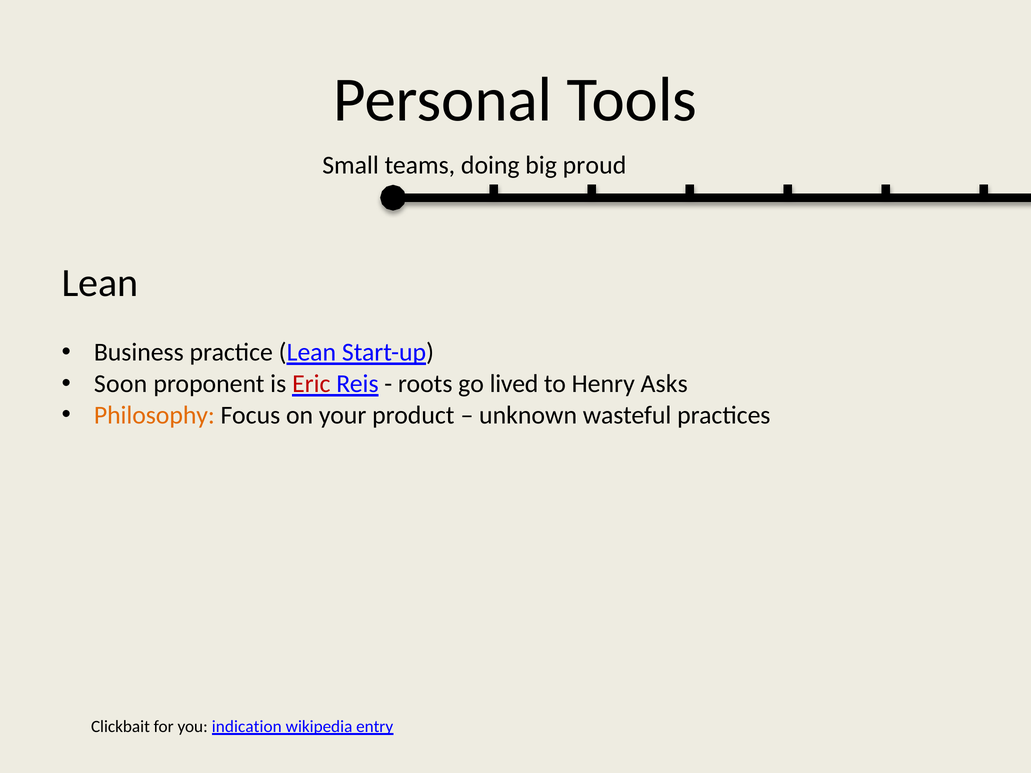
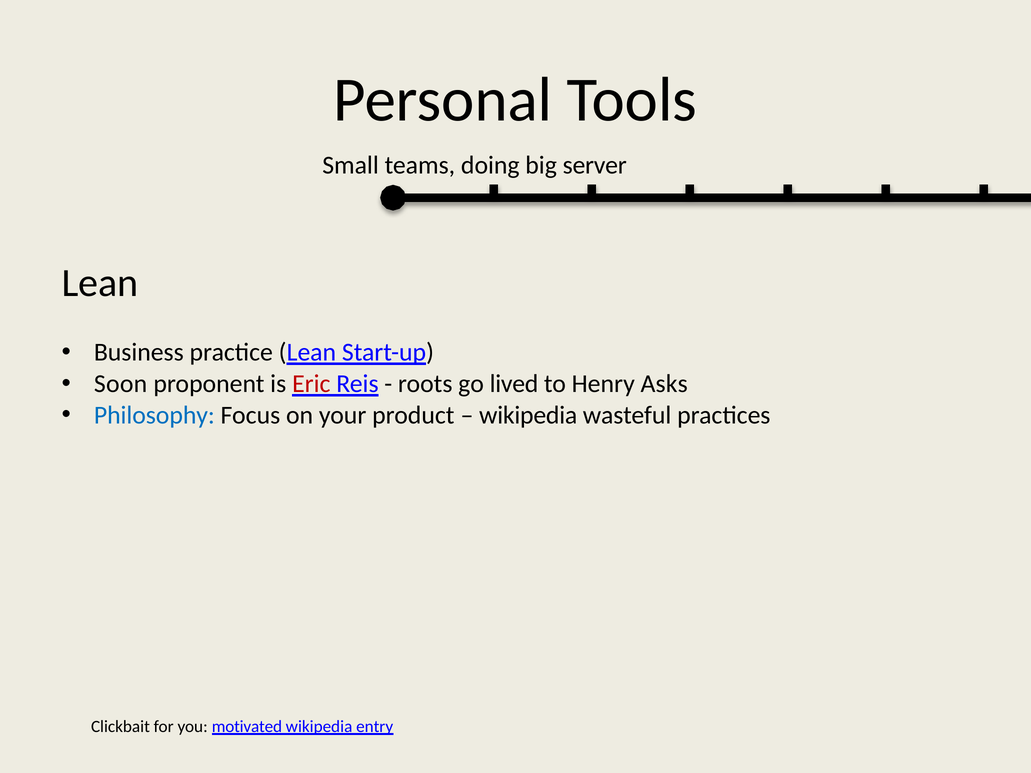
proud: proud -> server
Philosophy colour: orange -> blue
unknown at (528, 415): unknown -> wikipedia
indication: indication -> motivated
